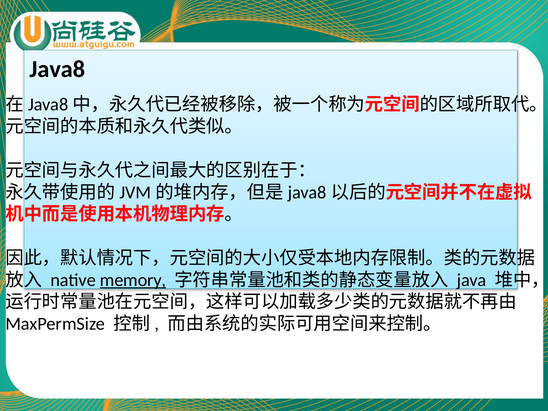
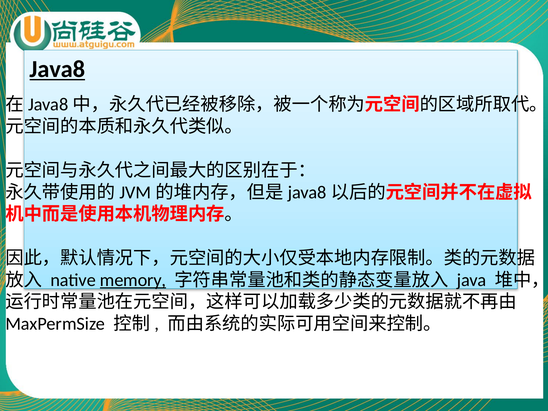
Java8 underline: none -> present
